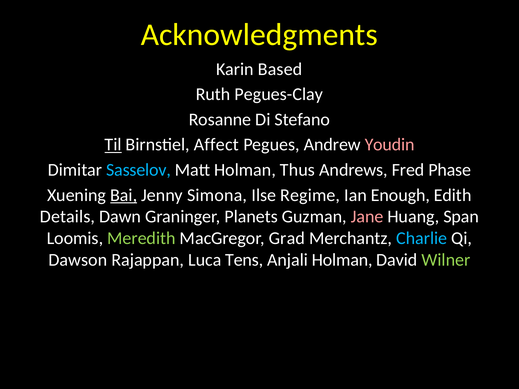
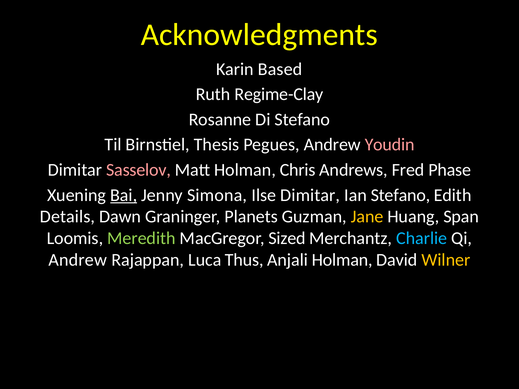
Pegues-Clay: Pegues-Clay -> Regime-Clay
Til underline: present -> none
Affect: Affect -> Thesis
Sasselov colour: light blue -> pink
Thus: Thus -> Chris
Ilse Regime: Regime -> Dimitar
Ian Enough: Enough -> Stefano
Jane colour: pink -> yellow
Grad: Grad -> Sized
Dawson at (78, 260): Dawson -> Andrew
Tens: Tens -> Thus
Wilner colour: light green -> yellow
